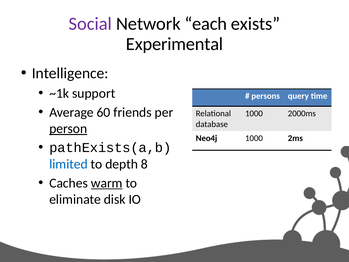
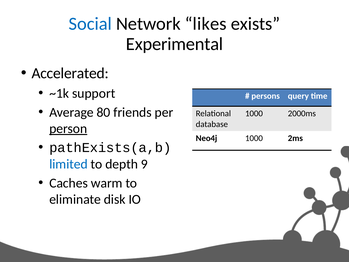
Social colour: purple -> blue
each: each -> likes
Intelligence: Intelligence -> Accelerated
60: 60 -> 80
8: 8 -> 9
warm underline: present -> none
